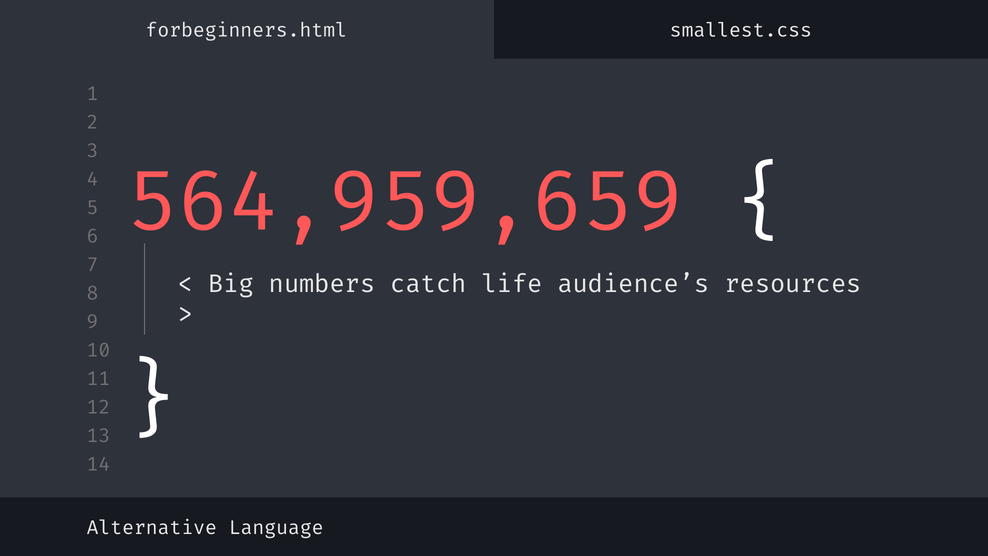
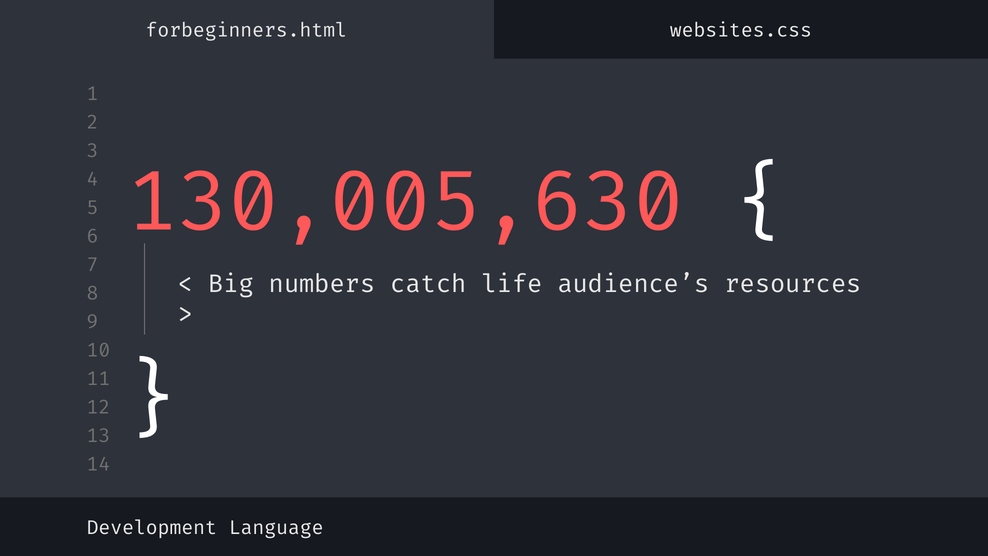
smallest.css: smallest.css -> websites.css
564,959,659: 564,959,659 -> 130,005,630
Alternative: Alternative -> Development
